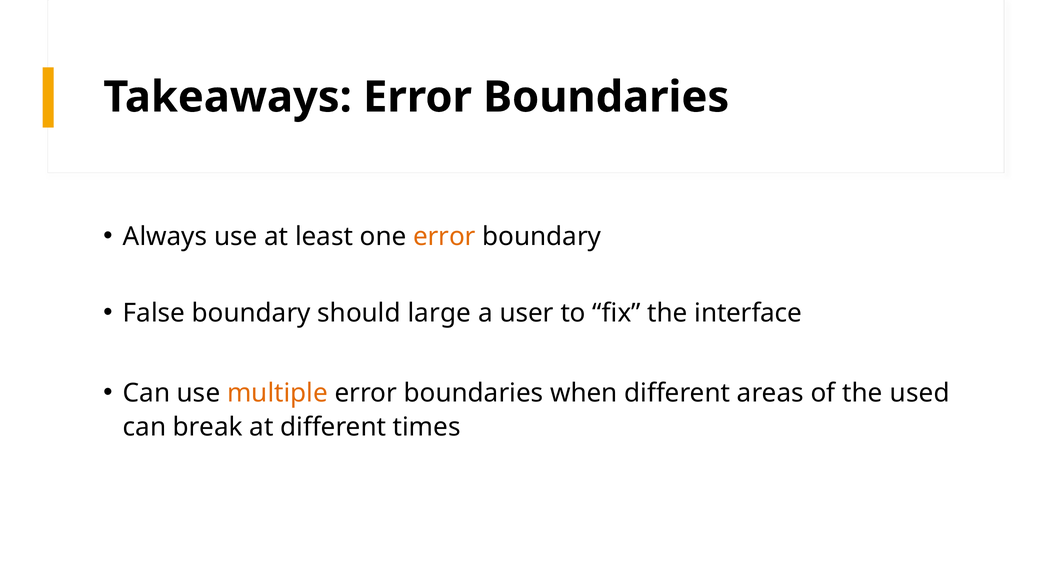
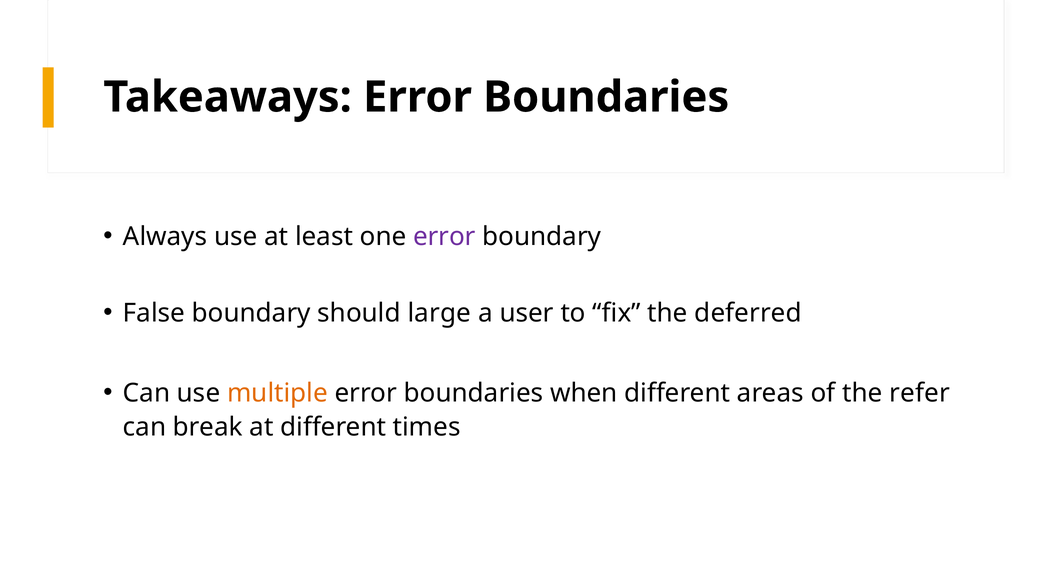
error at (444, 237) colour: orange -> purple
interface: interface -> deferred
used: used -> refer
